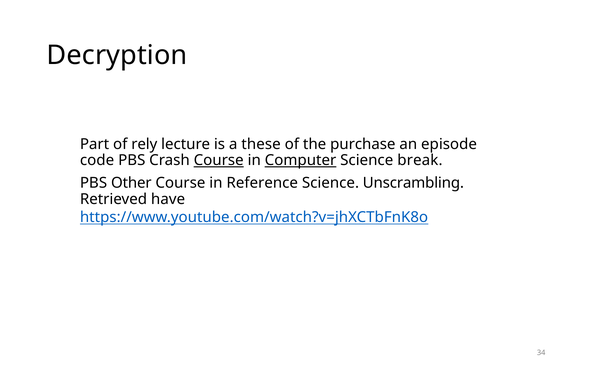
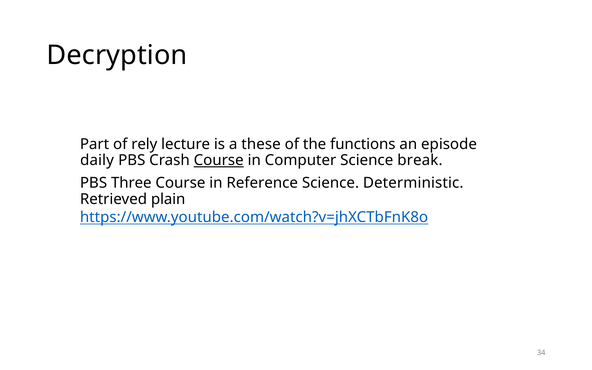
purchase: purchase -> functions
code: code -> daily
Computer underline: present -> none
Other: Other -> Three
Unscrambling: Unscrambling -> Deterministic
have: have -> plain
